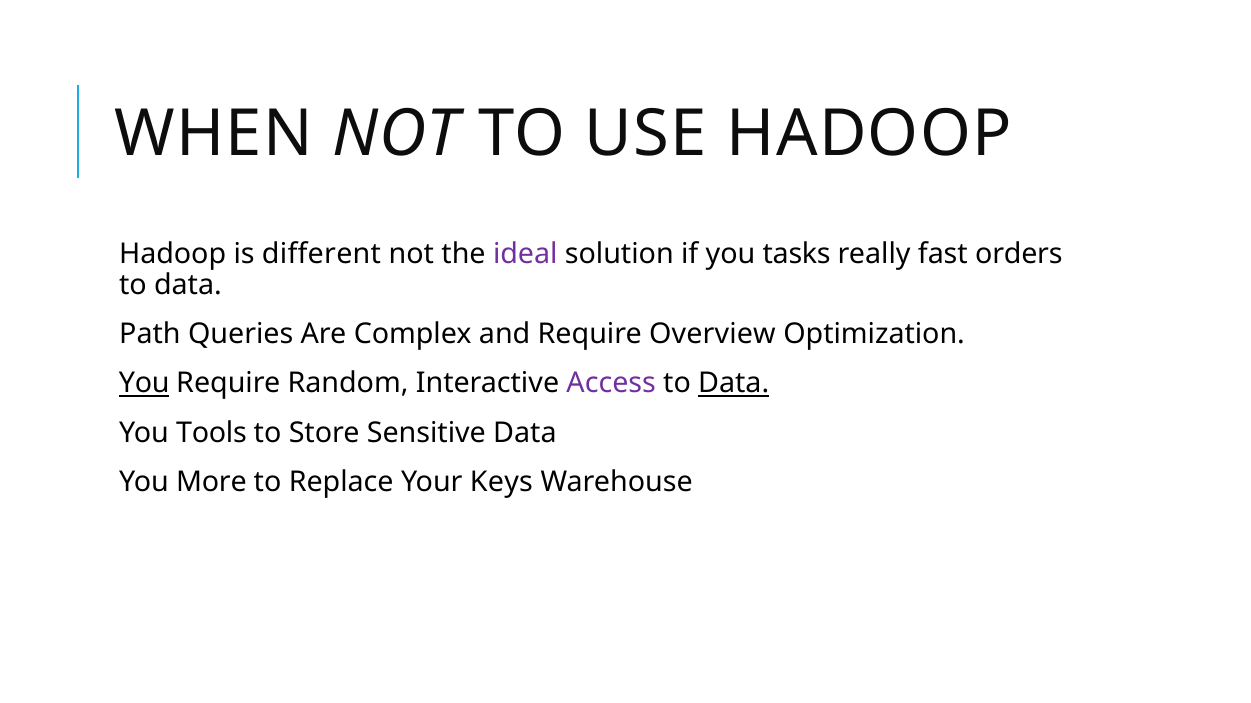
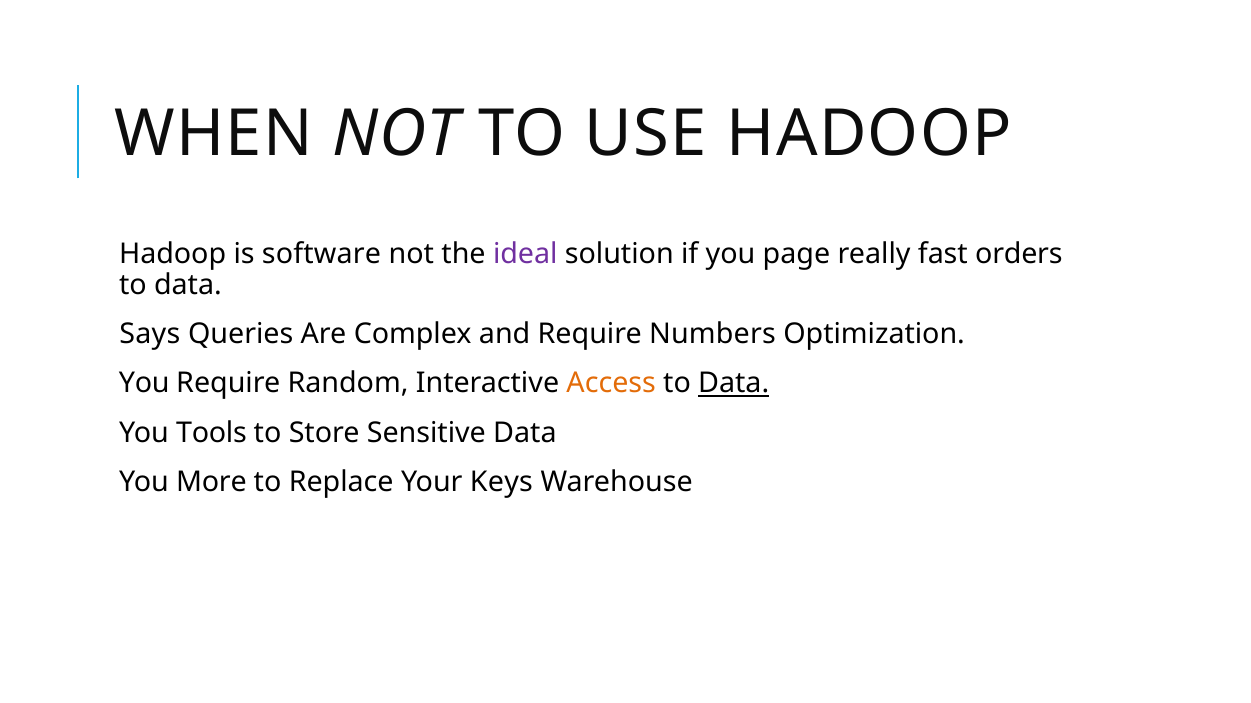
different: different -> software
tasks: tasks -> page
Path: Path -> Says
Overview: Overview -> Numbers
You at (144, 384) underline: present -> none
Access colour: purple -> orange
